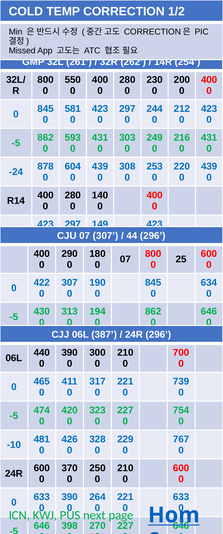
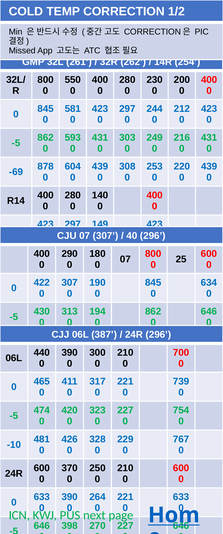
-24: -24 -> -69
44: 44 -> 40
